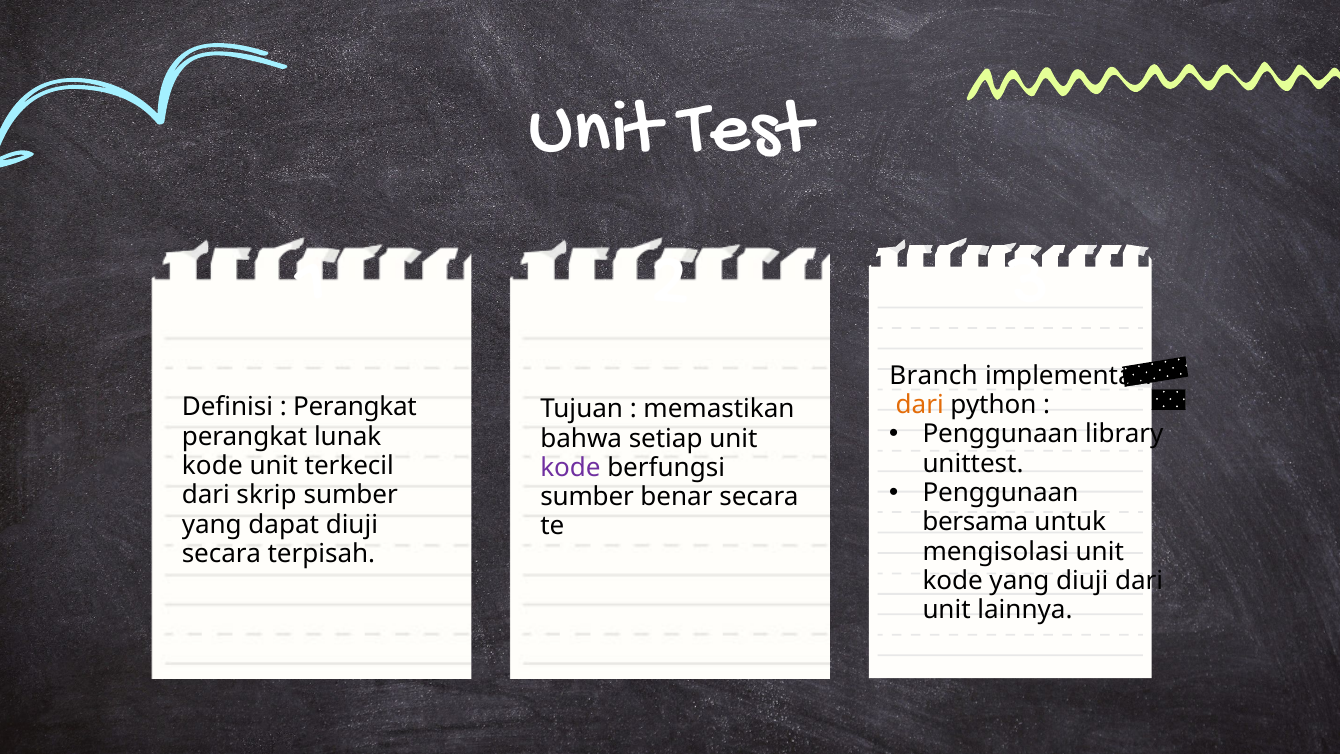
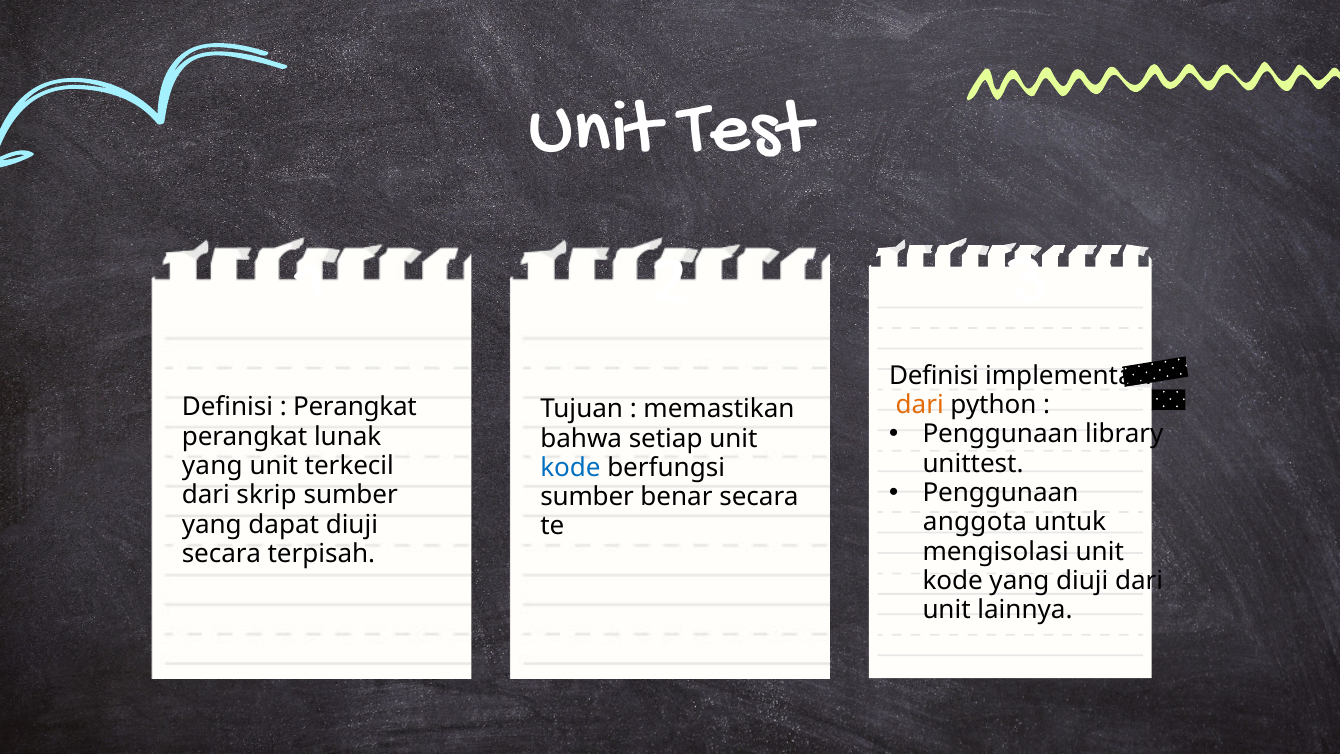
Branch at (934, 376): Branch -> Definisi
kode at (212, 466): kode -> yang
kode at (570, 468) colour: purple -> blue
bersama: bersama -> anggota
